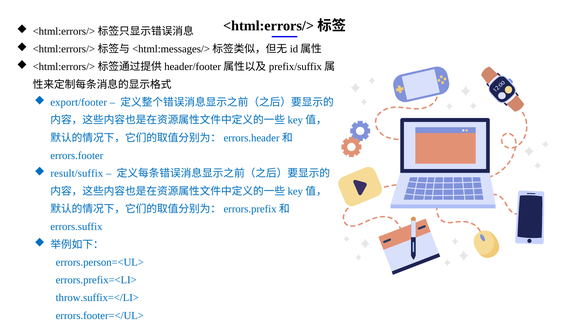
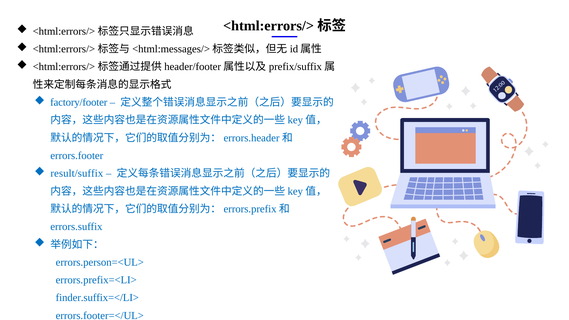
export/footer: export/footer -> factory/footer
throw.suffix=</LI>: throw.suffix=</LI> -> finder.suffix=</LI>
